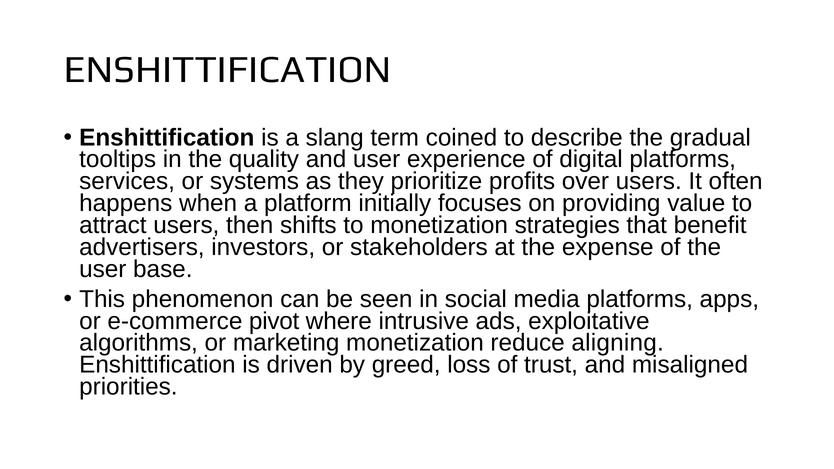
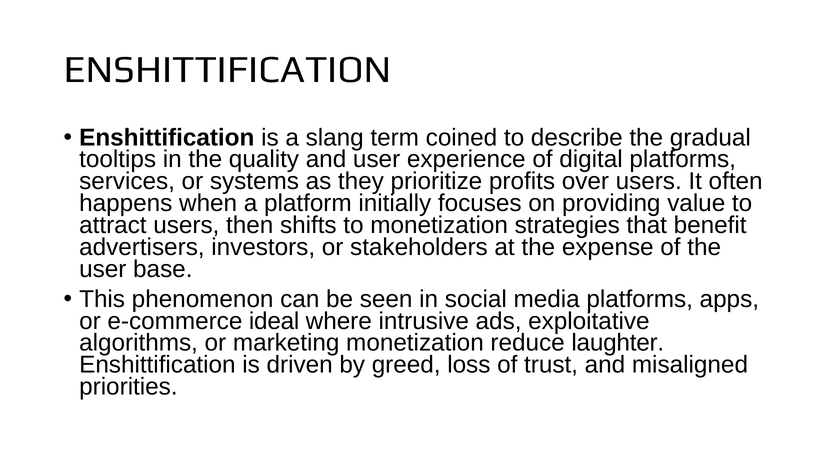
pivot: pivot -> ideal
aligning: aligning -> laughter
